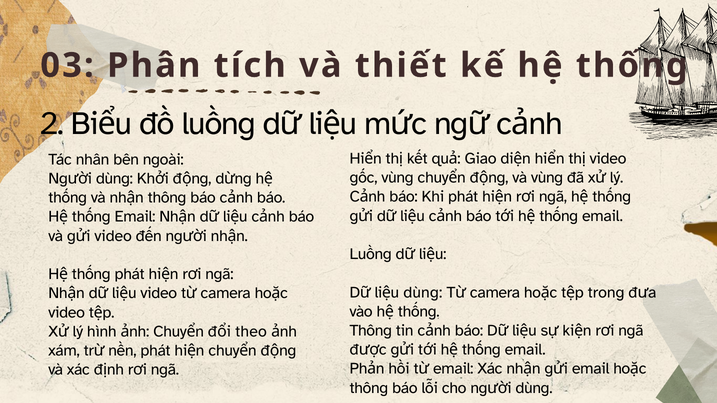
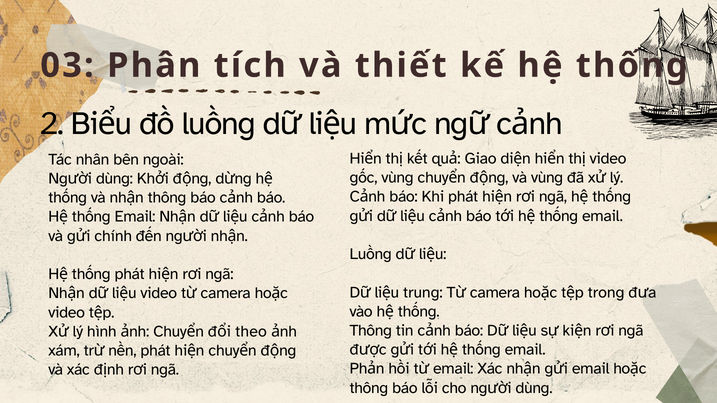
video at (113, 236): video -> chính
dùng at (423, 292): dùng -> trung
